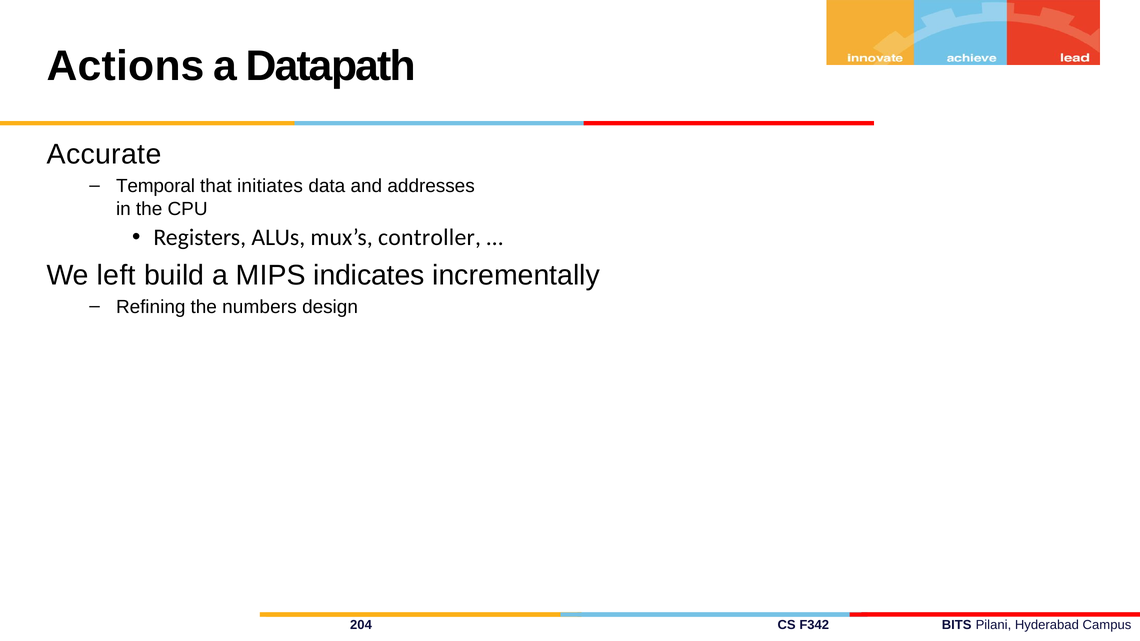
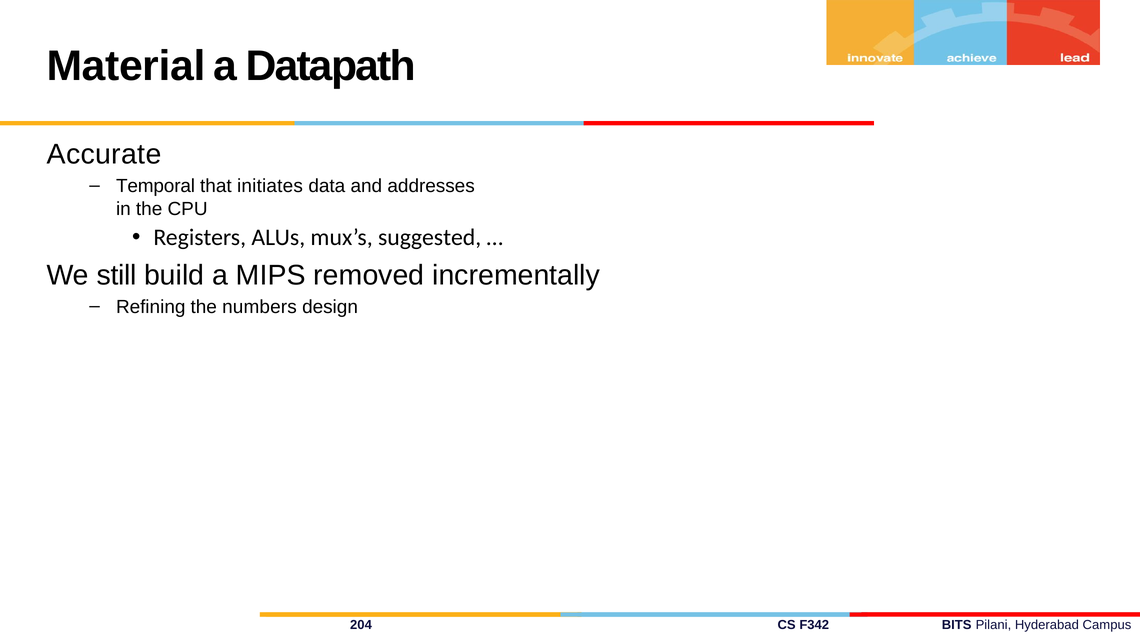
Actions: Actions -> Material
controller: controller -> suggested
left: left -> still
indicates: indicates -> removed
